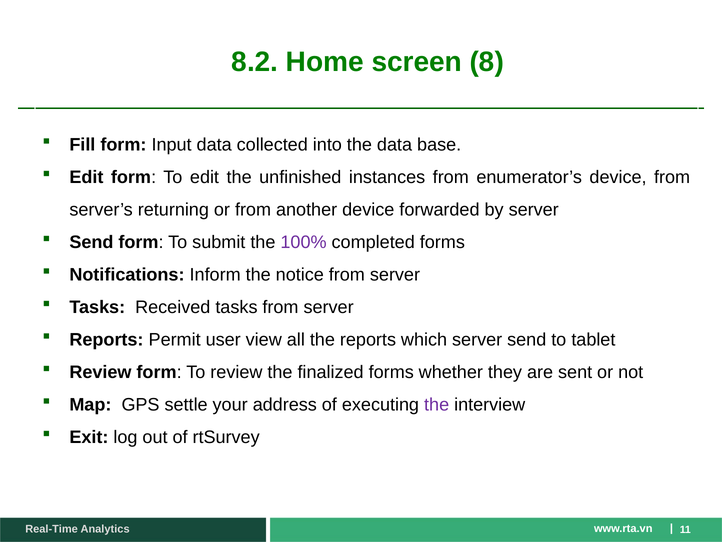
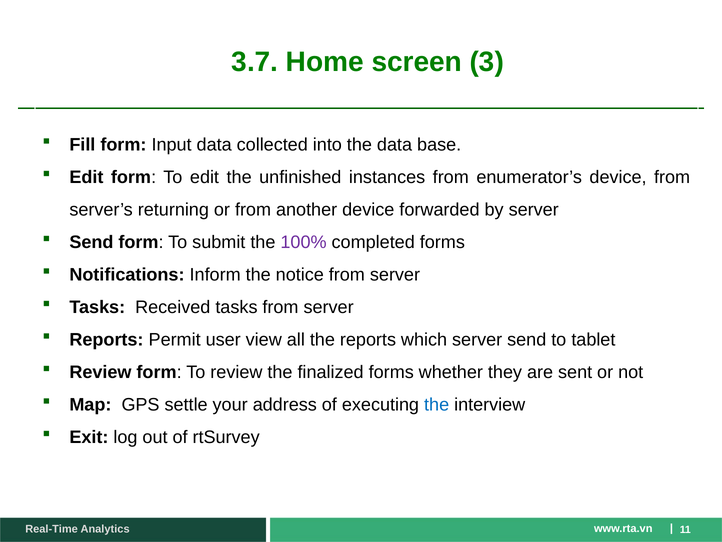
8.2: 8.2 -> 3.7
8: 8 -> 3
the at (437, 404) colour: purple -> blue
